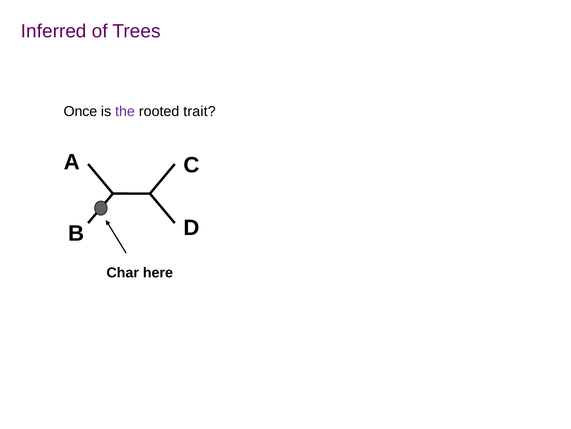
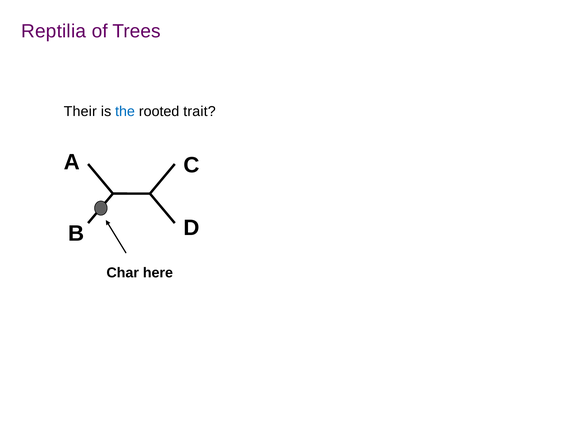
Inferred: Inferred -> Reptilia
Once: Once -> Their
the colour: purple -> blue
